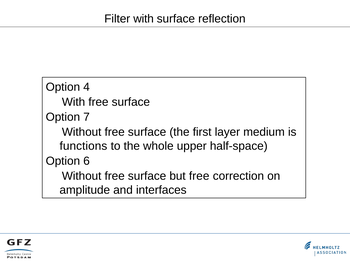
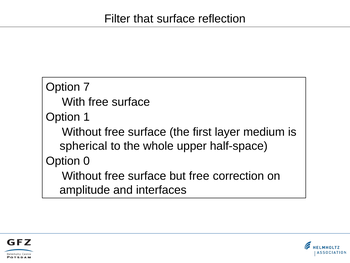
Filter with: with -> that
4: 4 -> 7
7: 7 -> 1
functions: functions -> spherical
6: 6 -> 0
